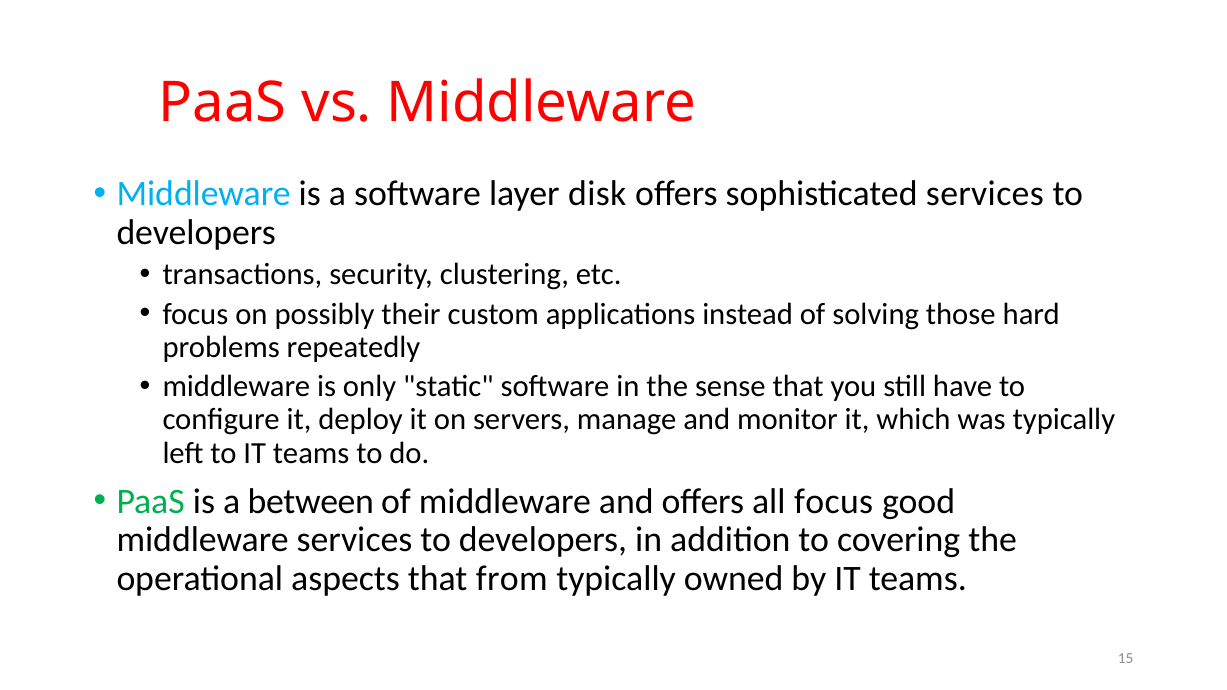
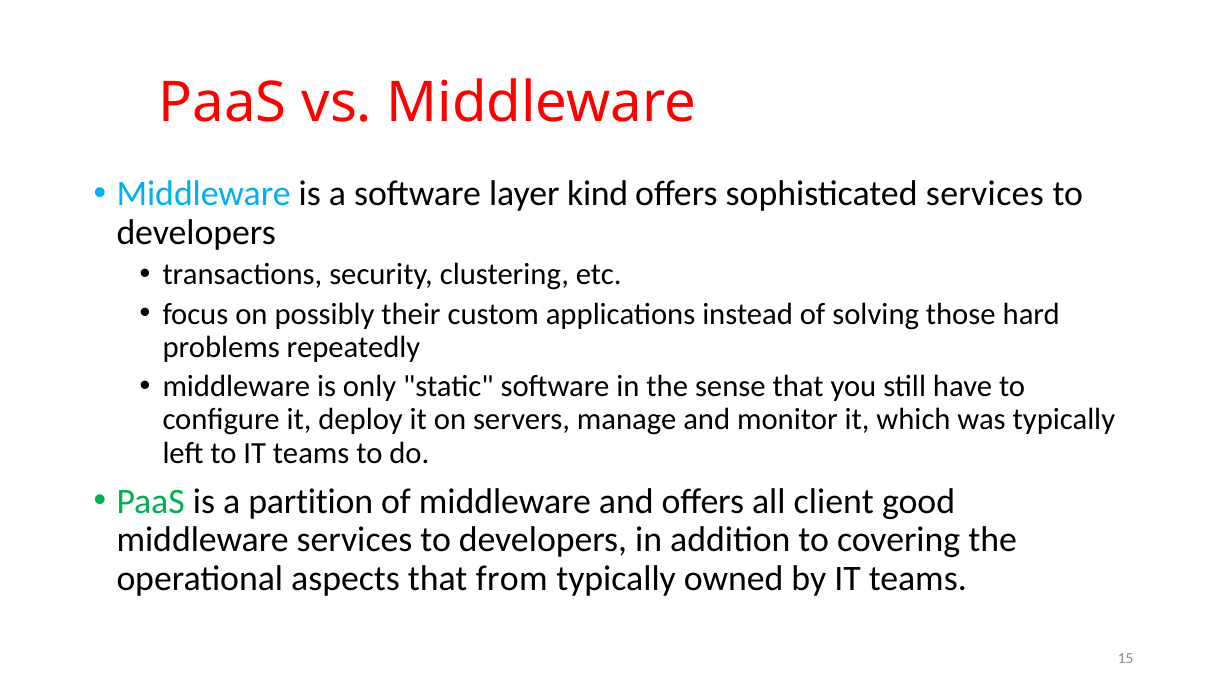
disk: disk -> kind
between: between -> partition
all focus: focus -> client
